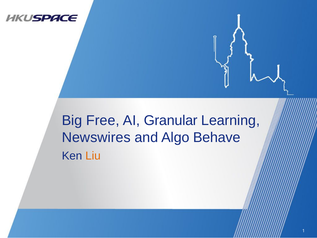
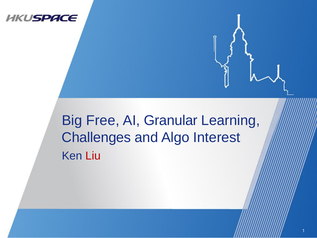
Newswires: Newswires -> Challenges
Behave: Behave -> Interest
Liu colour: orange -> red
